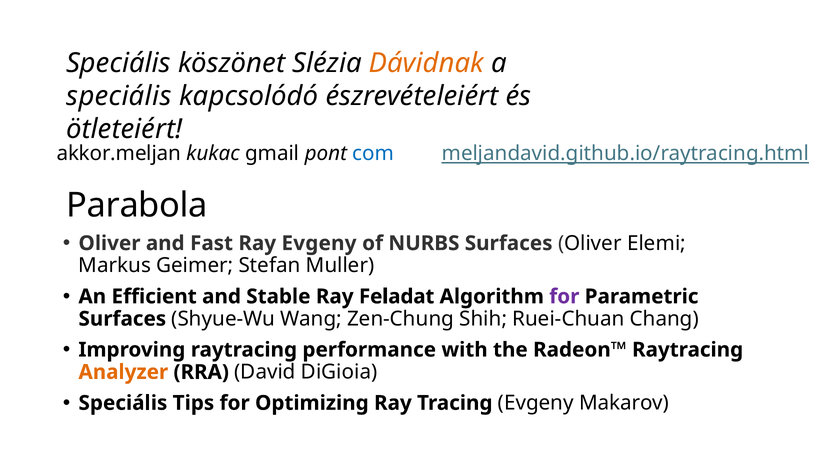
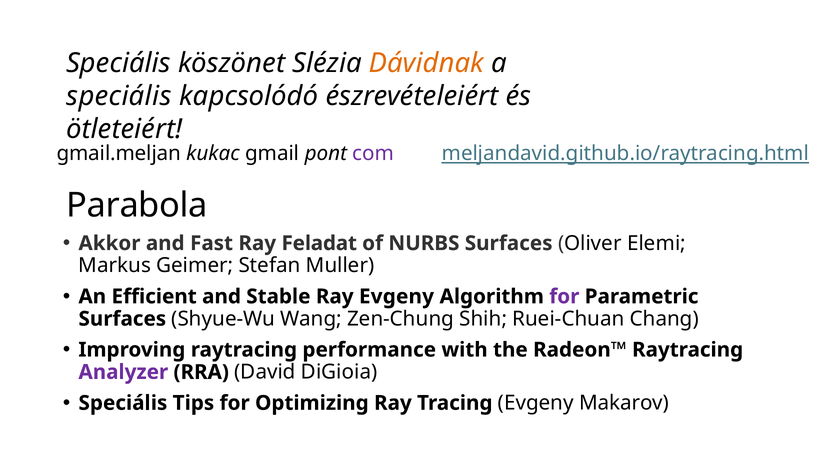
akkor.meljan: akkor.meljan -> gmail.meljan
com colour: blue -> purple
Oliver at (109, 243): Oliver -> Akkor
Ray Evgeny: Evgeny -> Feladat
Ray Feladat: Feladat -> Evgeny
Analyzer colour: orange -> purple
